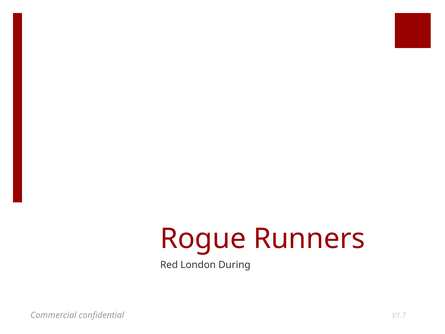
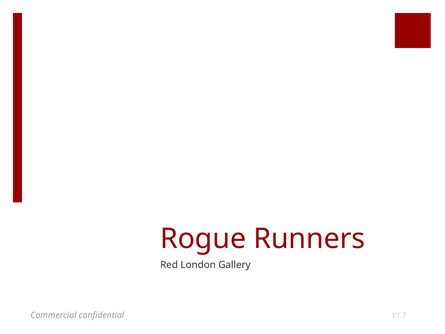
During: During -> Gallery
